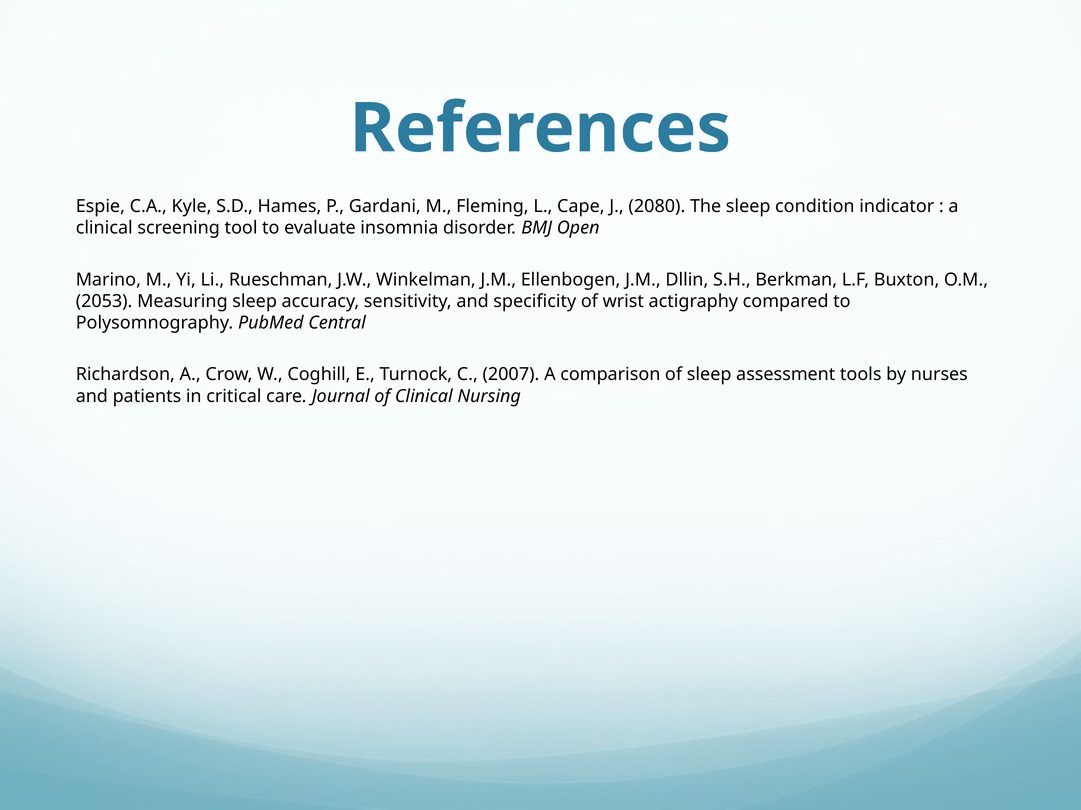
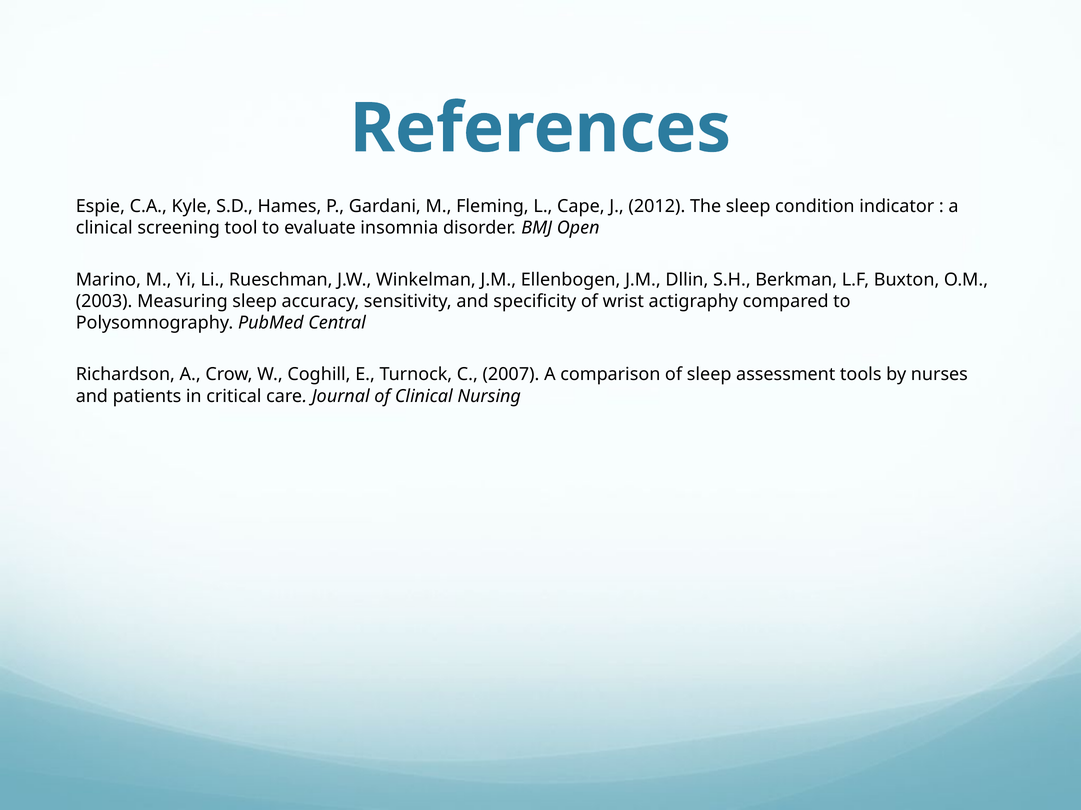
2080: 2080 -> 2012
2053: 2053 -> 2003
